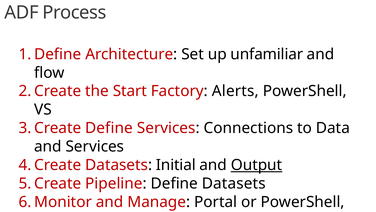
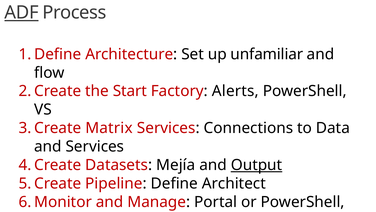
ADF underline: none -> present
Define at (109, 128): Define -> Matrix
Initial: Initial -> Mejía
Define Datasets: Datasets -> Architect
